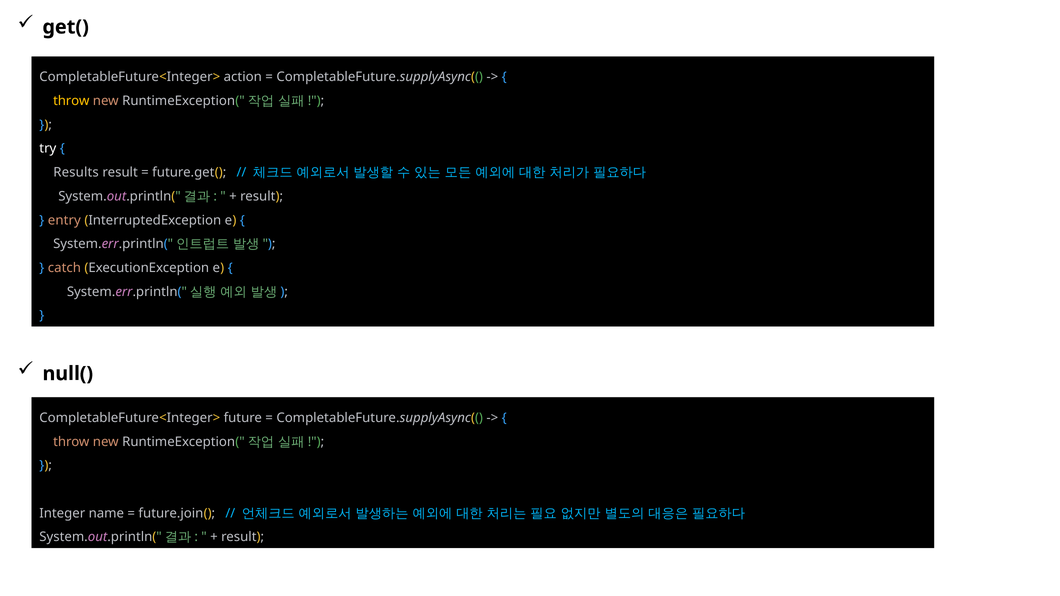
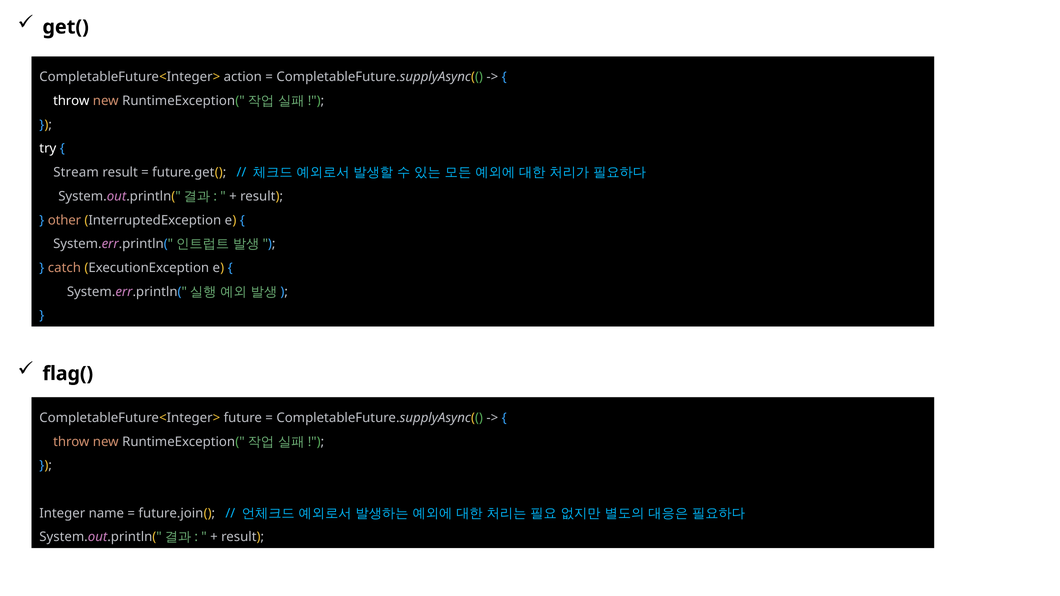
throw at (71, 101) colour: yellow -> white
Results: Results -> Stream
entry: entry -> other
null(: null( -> flag(
